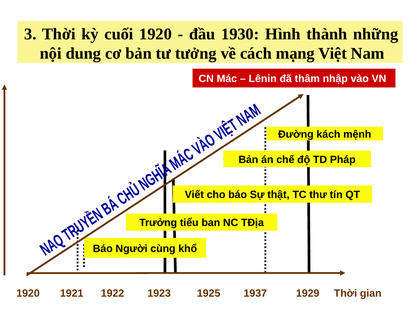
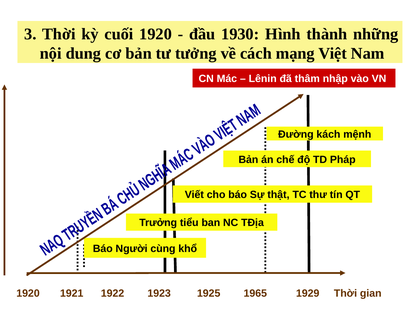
1937: 1937 -> 1965
